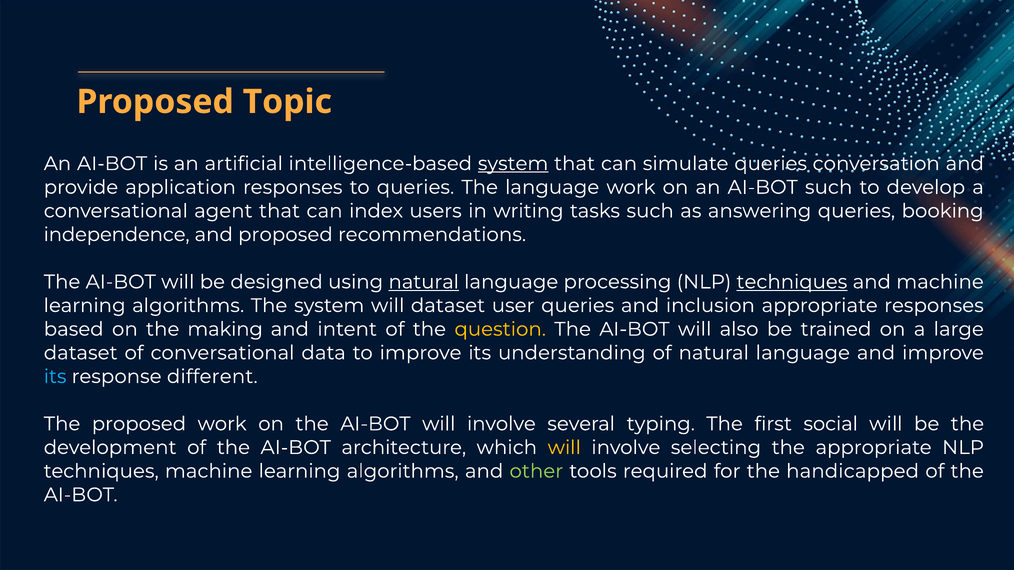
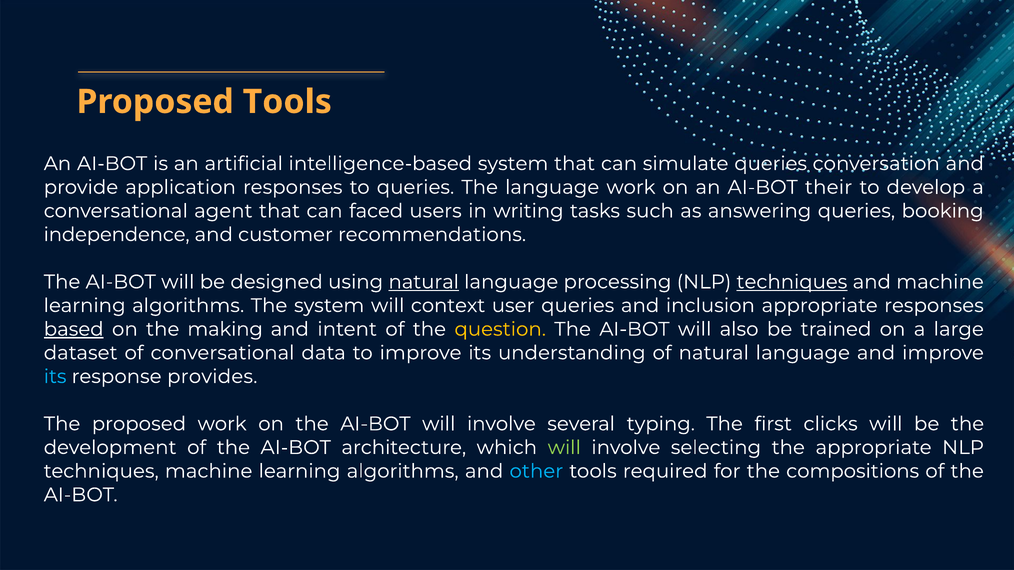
Proposed Topic: Topic -> Tools
system at (513, 164) underline: present -> none
AI-BOT such: such -> their
index: index -> faced
and proposed: proposed -> customer
will dataset: dataset -> context
based underline: none -> present
different: different -> provides
social: social -> clicks
will at (564, 448) colour: yellow -> light green
other colour: light green -> light blue
handicapped: handicapped -> compositions
